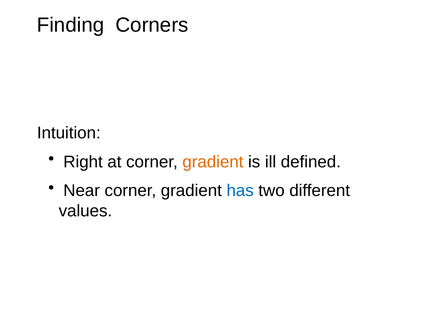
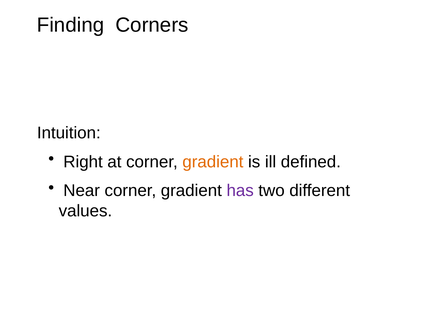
has colour: blue -> purple
